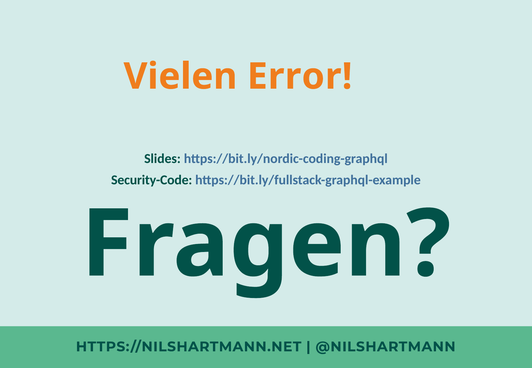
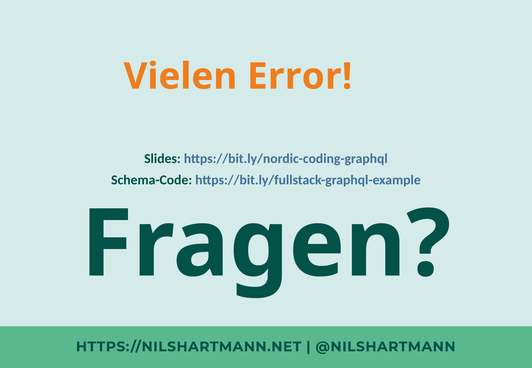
Security-Code: Security-Code -> Schema-Code
